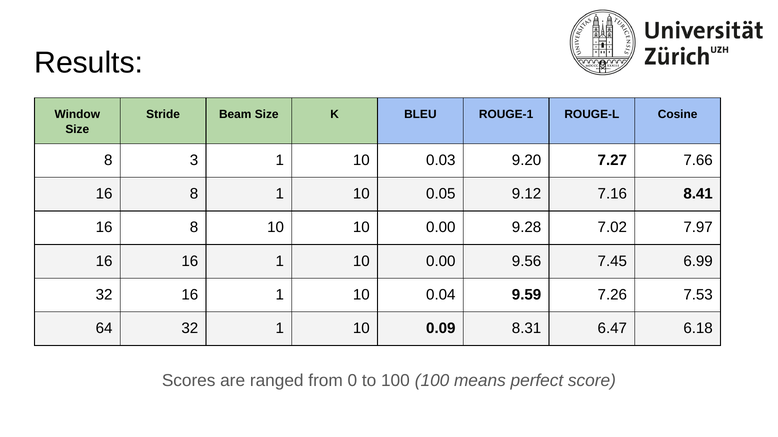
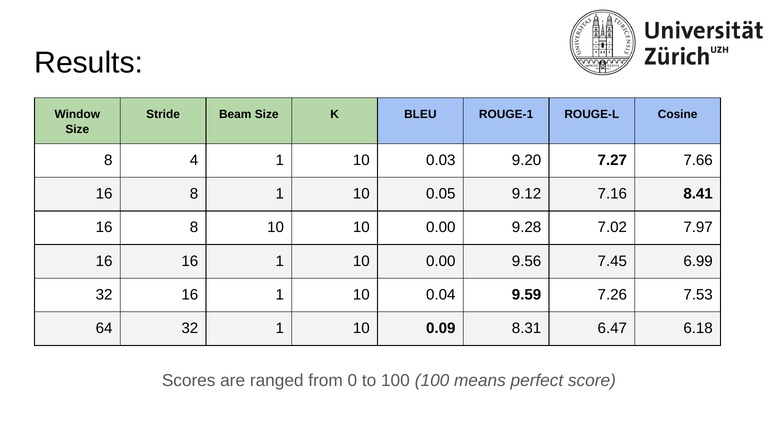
3: 3 -> 4
